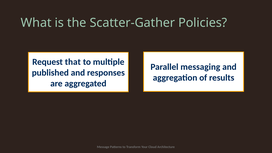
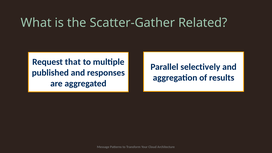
Policies: Policies -> Related
messaging: messaging -> selectively
